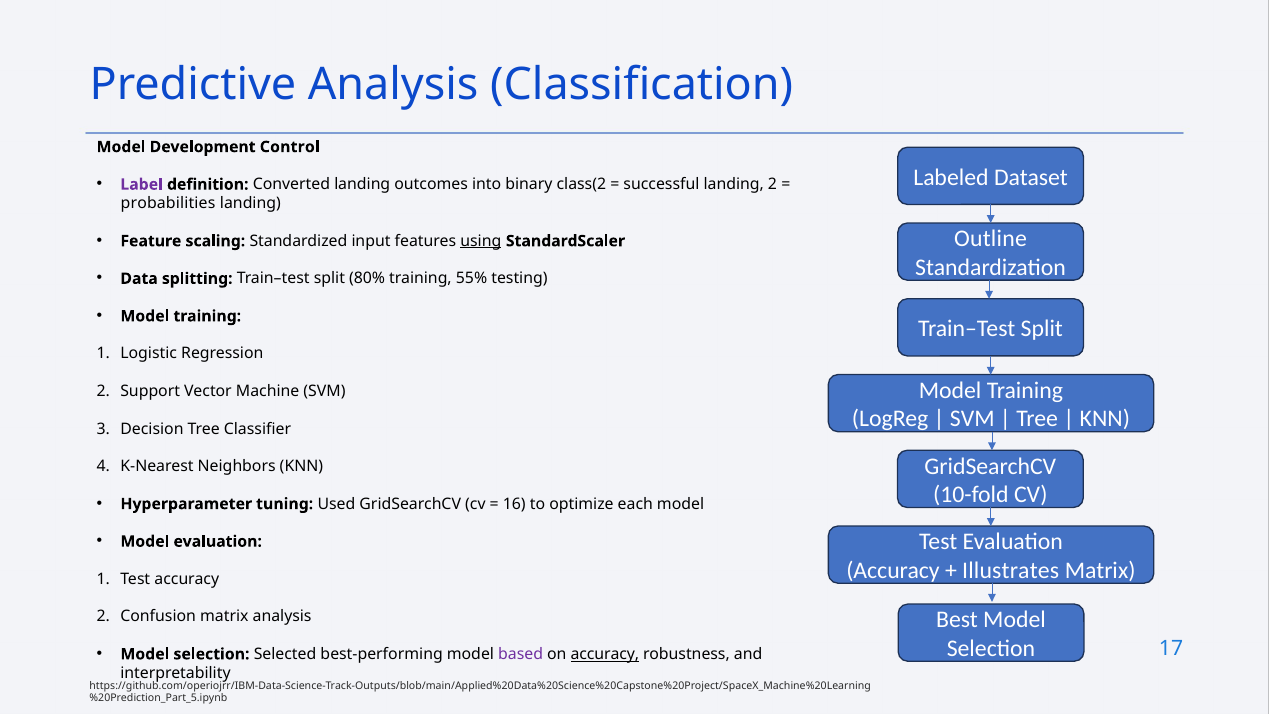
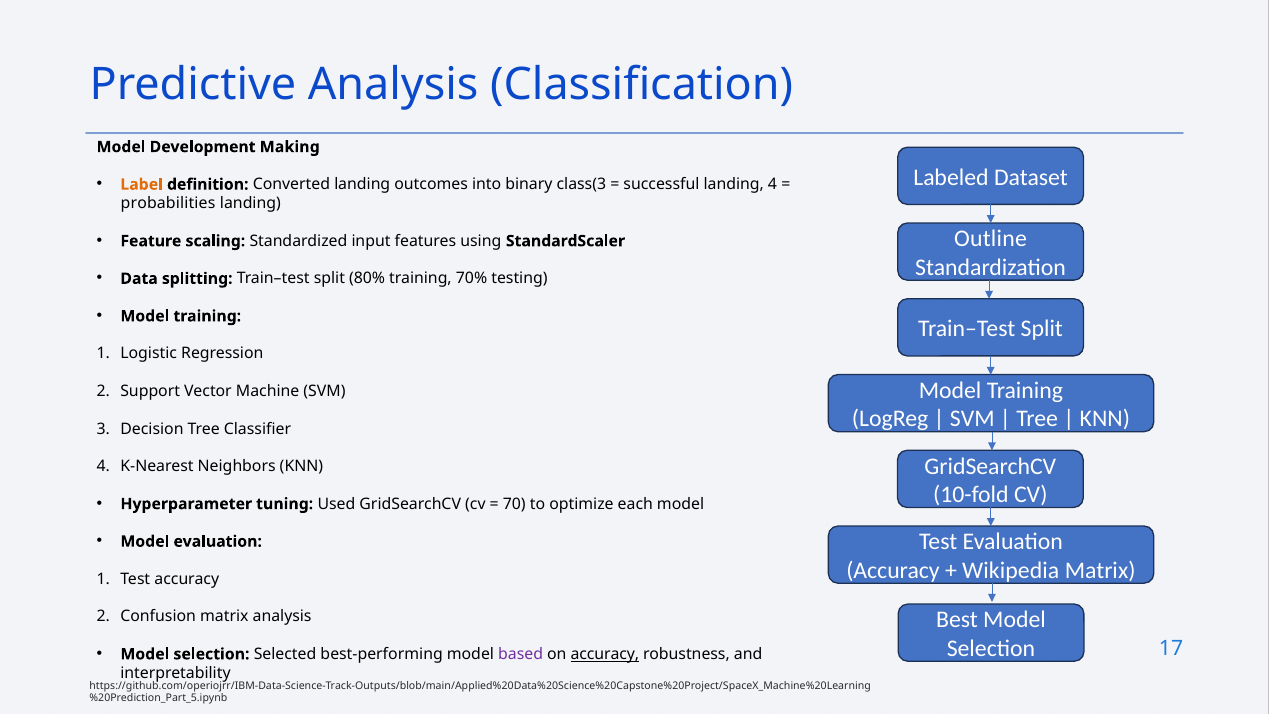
Control: Control -> Making
Label colour: purple -> orange
class(2: class(2 -> class(3
landing 2: 2 -> 4
using underline: present -> none
55%: 55% -> 70%
16: 16 -> 70
Illustrates: Illustrates -> Wikipedia
